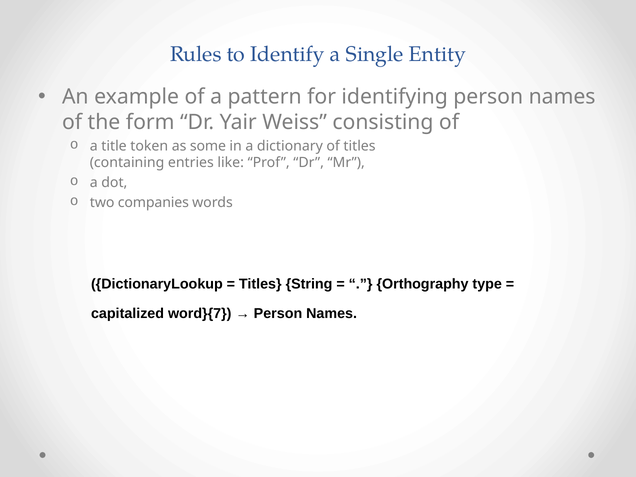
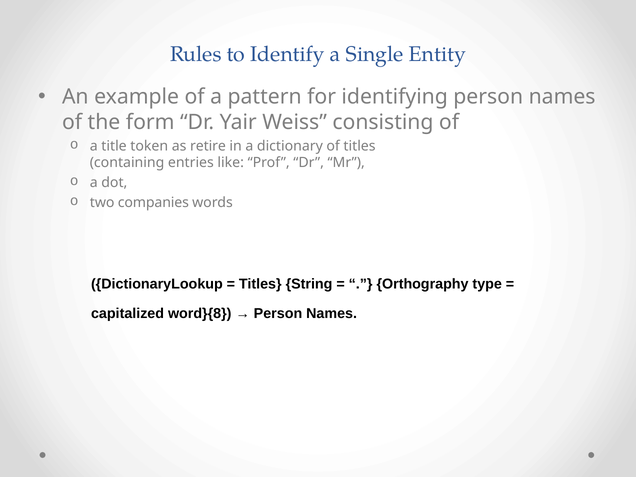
some: some -> retire
word}{7: word}{7 -> word}{8
